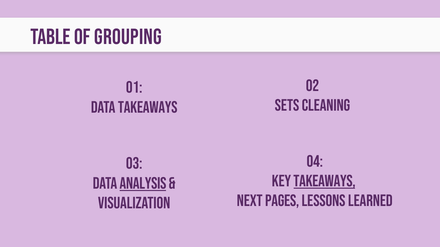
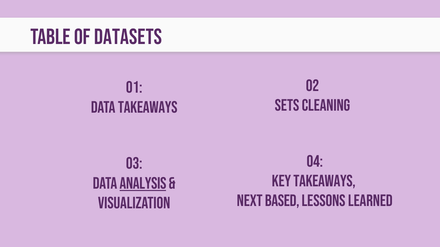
grouping: grouping -> datasets
Takeaways at (324, 181) underline: present -> none
Pages: Pages -> Based
